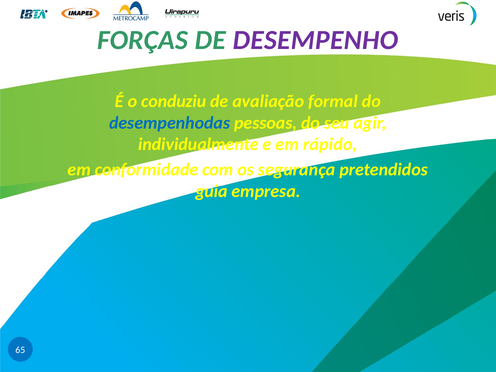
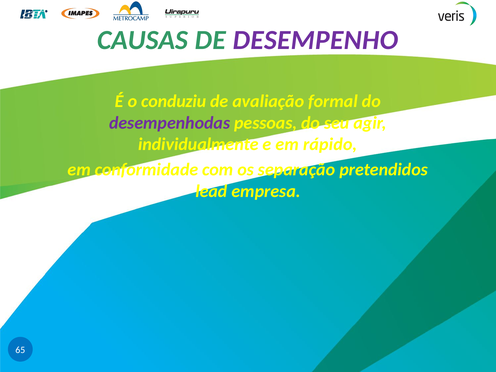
FORÇAS: FORÇAS -> CAUSAS
desempenhodas colour: blue -> purple
segurança: segurança -> separação
guia: guia -> lead
